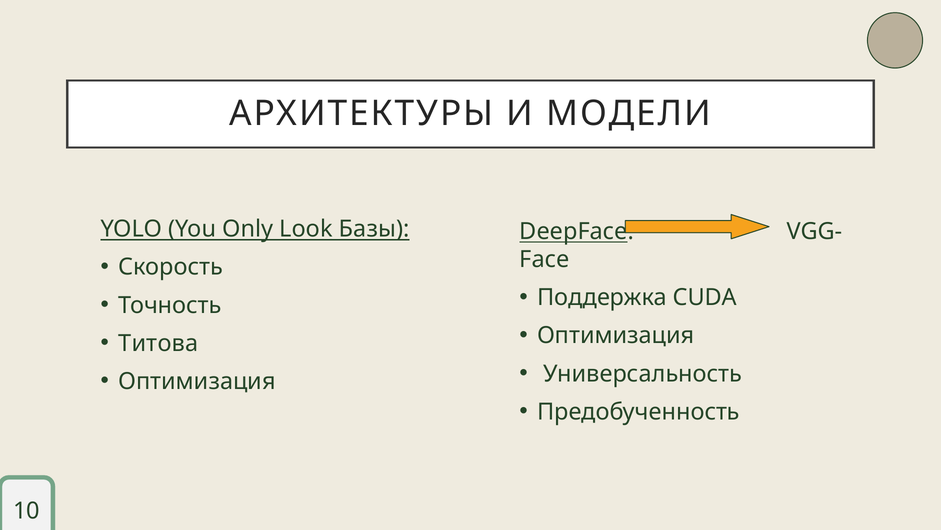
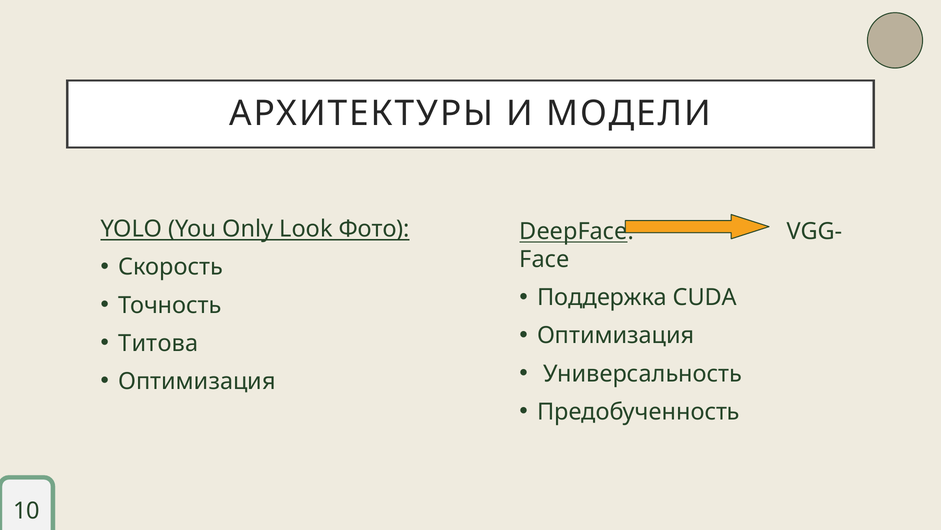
Базы: Базы -> Фото
